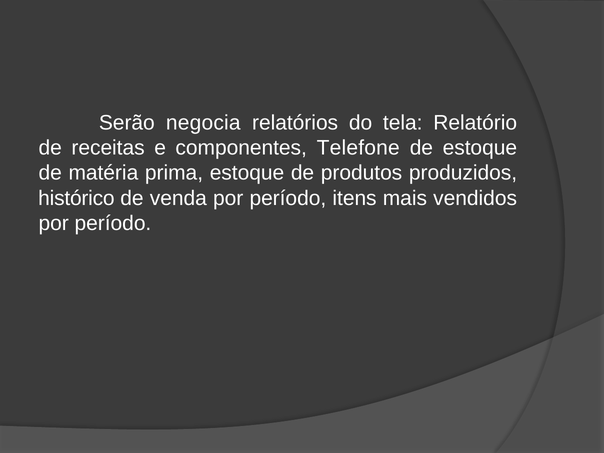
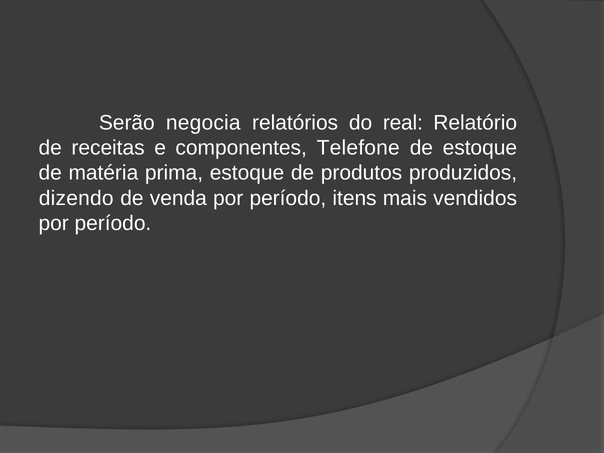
tela: tela -> real
histórico: histórico -> dizendo
